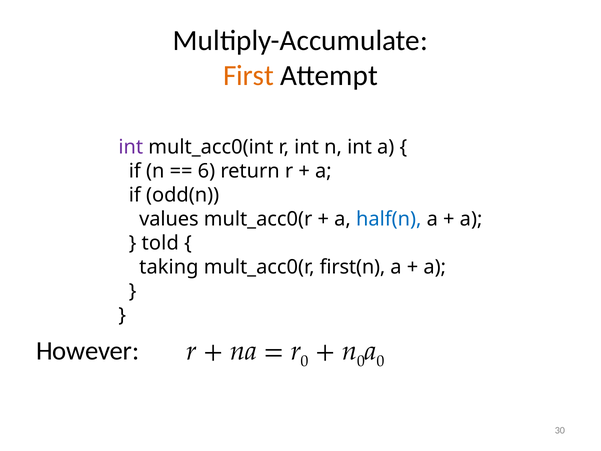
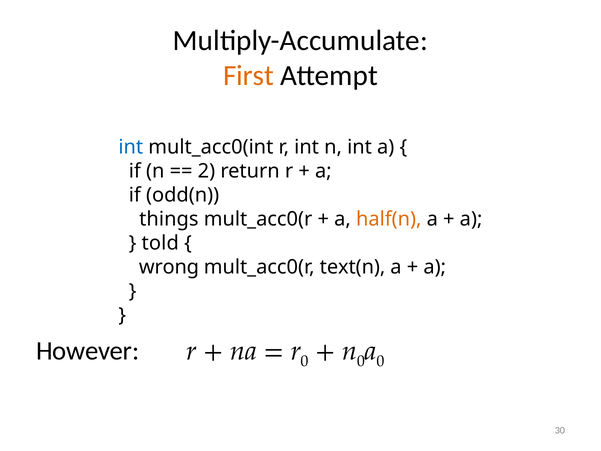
int at (131, 147) colour: purple -> blue
6: 6 -> 2
values: values -> things
half(n colour: blue -> orange
taking: taking -> wrong
first(n: first(n -> text(n
